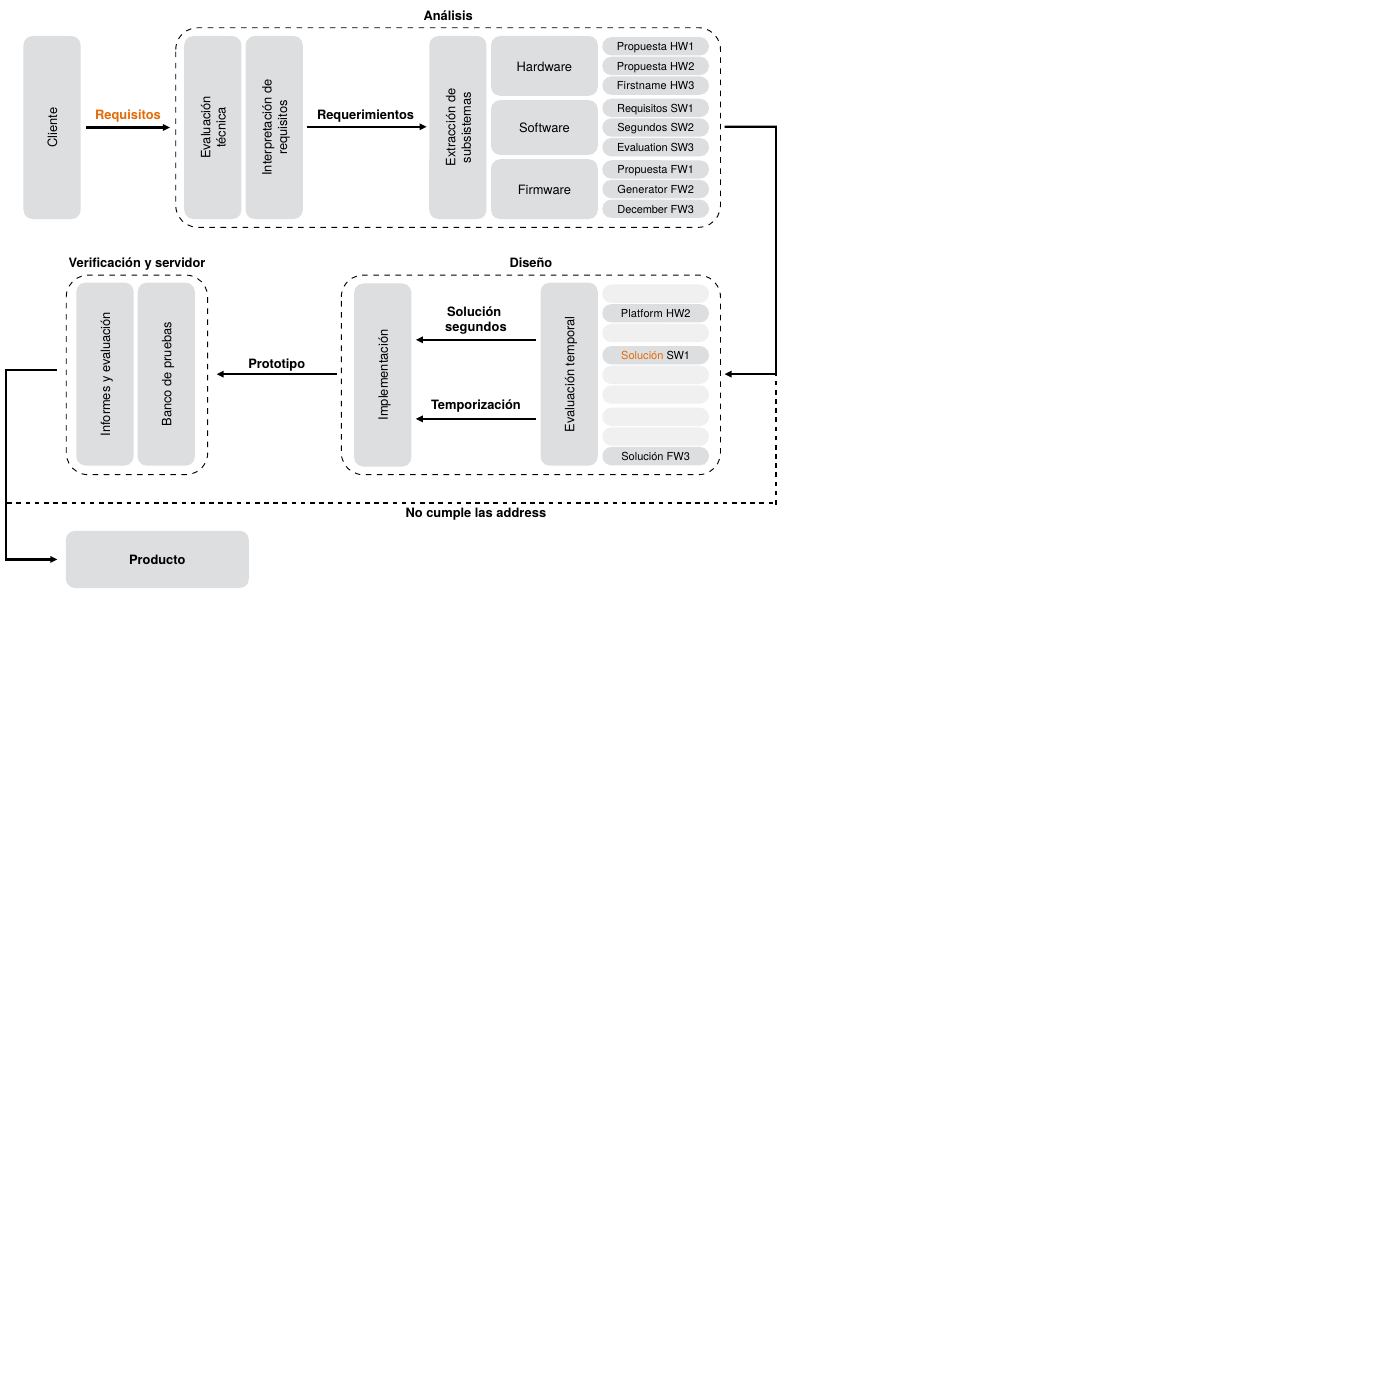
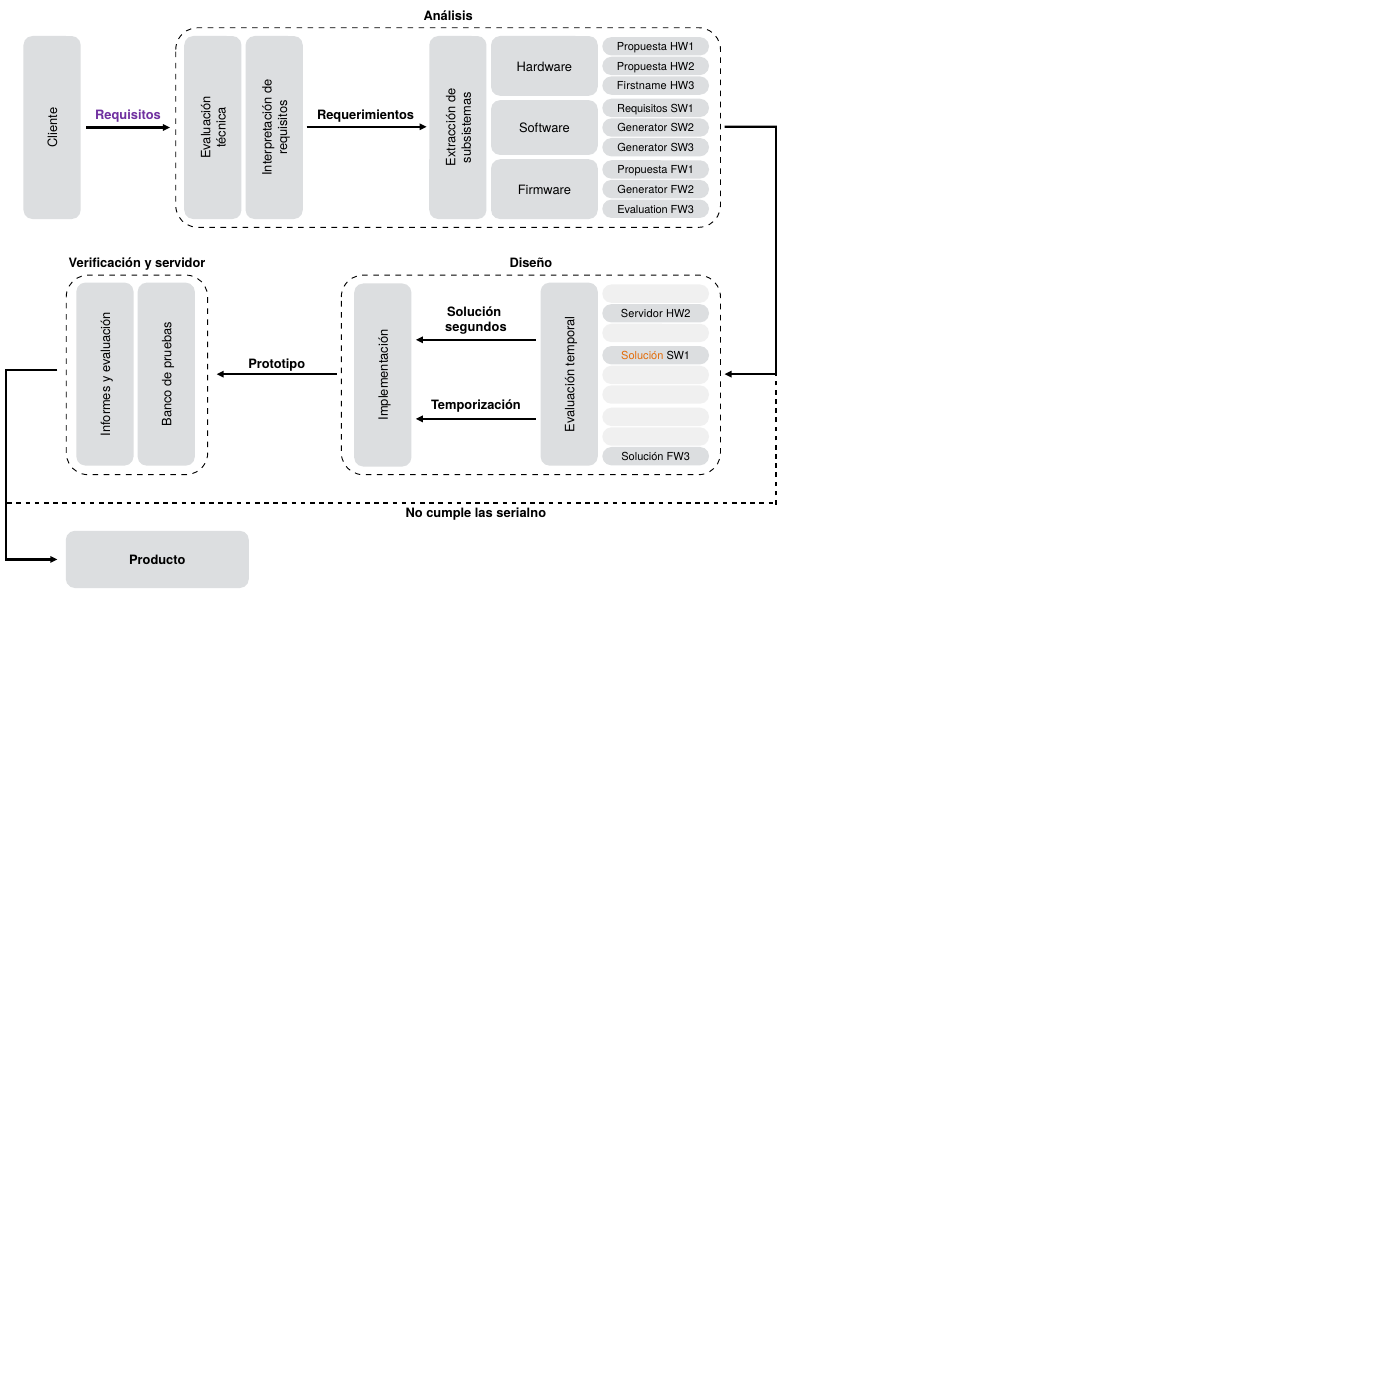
Requisitos at (128, 115) colour: orange -> purple
Segundos at (642, 128): Segundos -> Generator
Evaluation at (642, 148): Evaluation -> Generator
December: December -> Evaluation
Platform at (642, 314): Platform -> Servidor
address: address -> serialno
